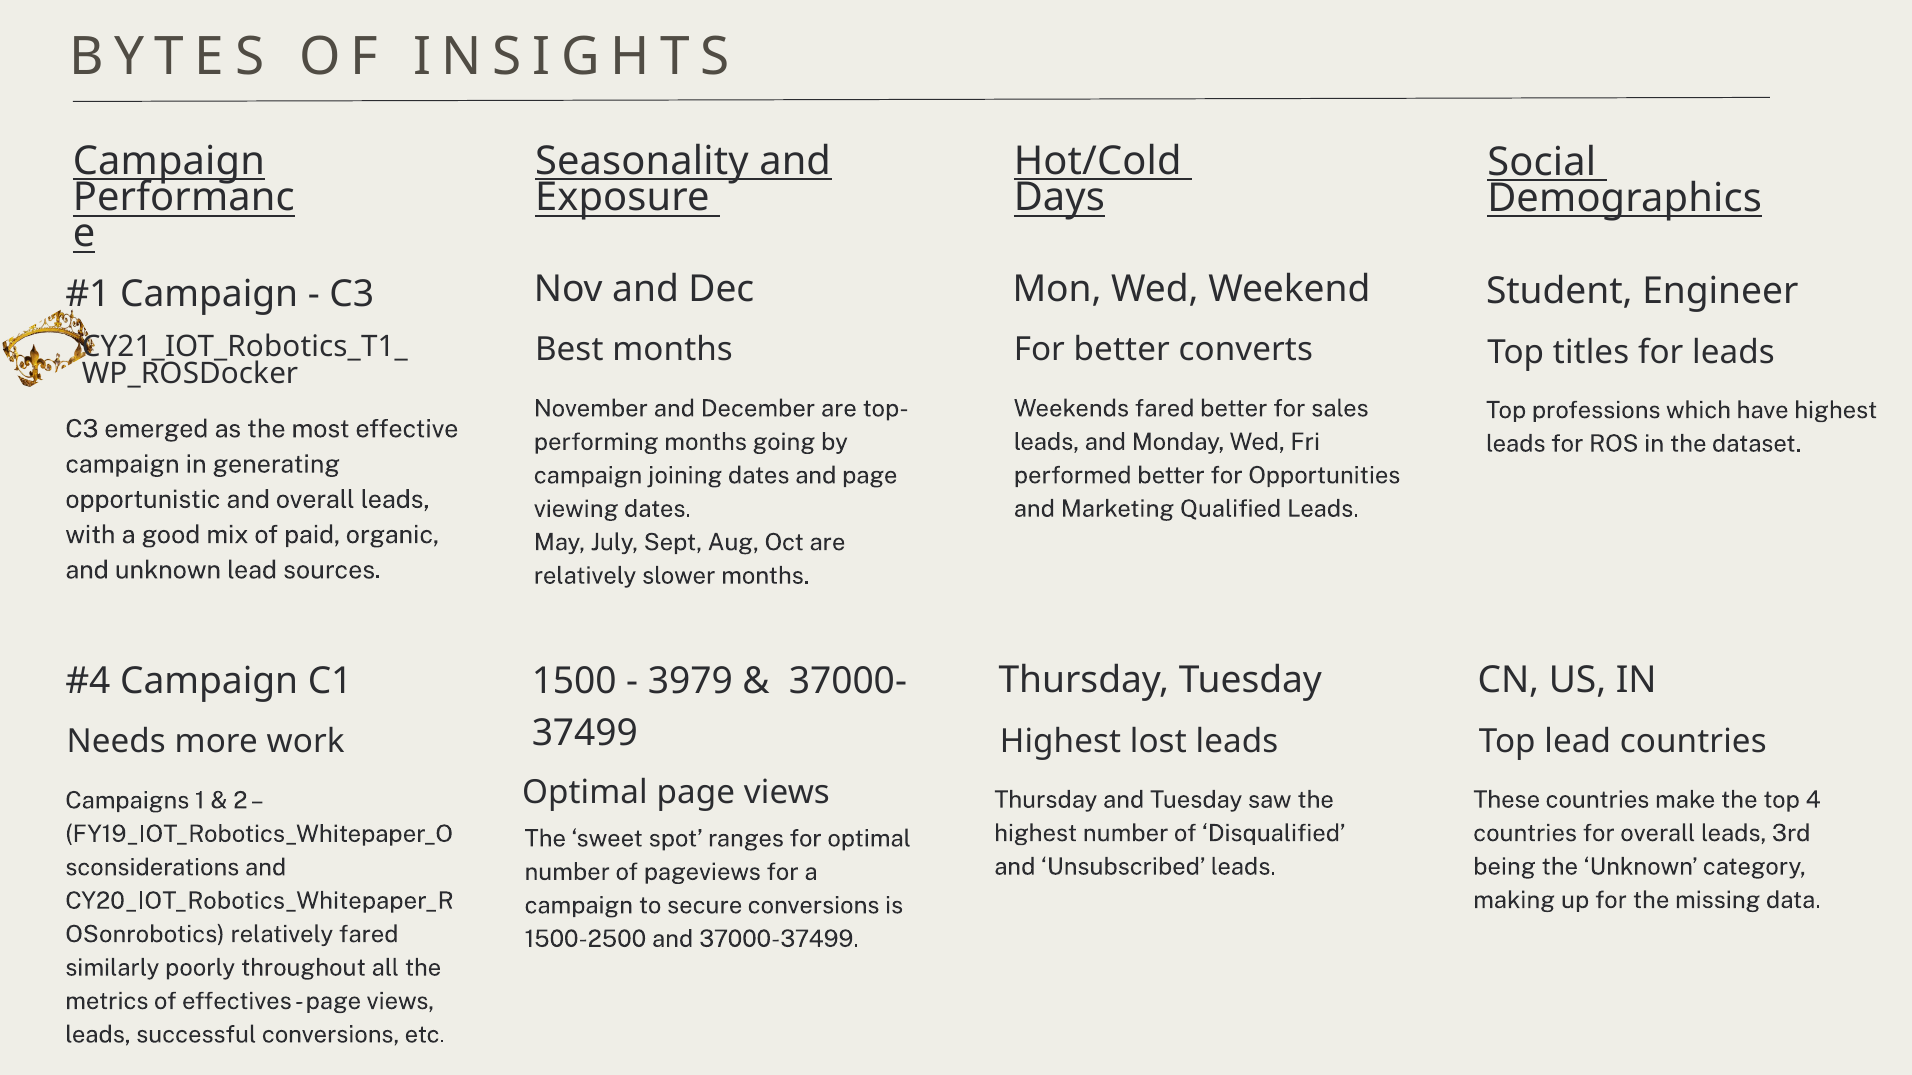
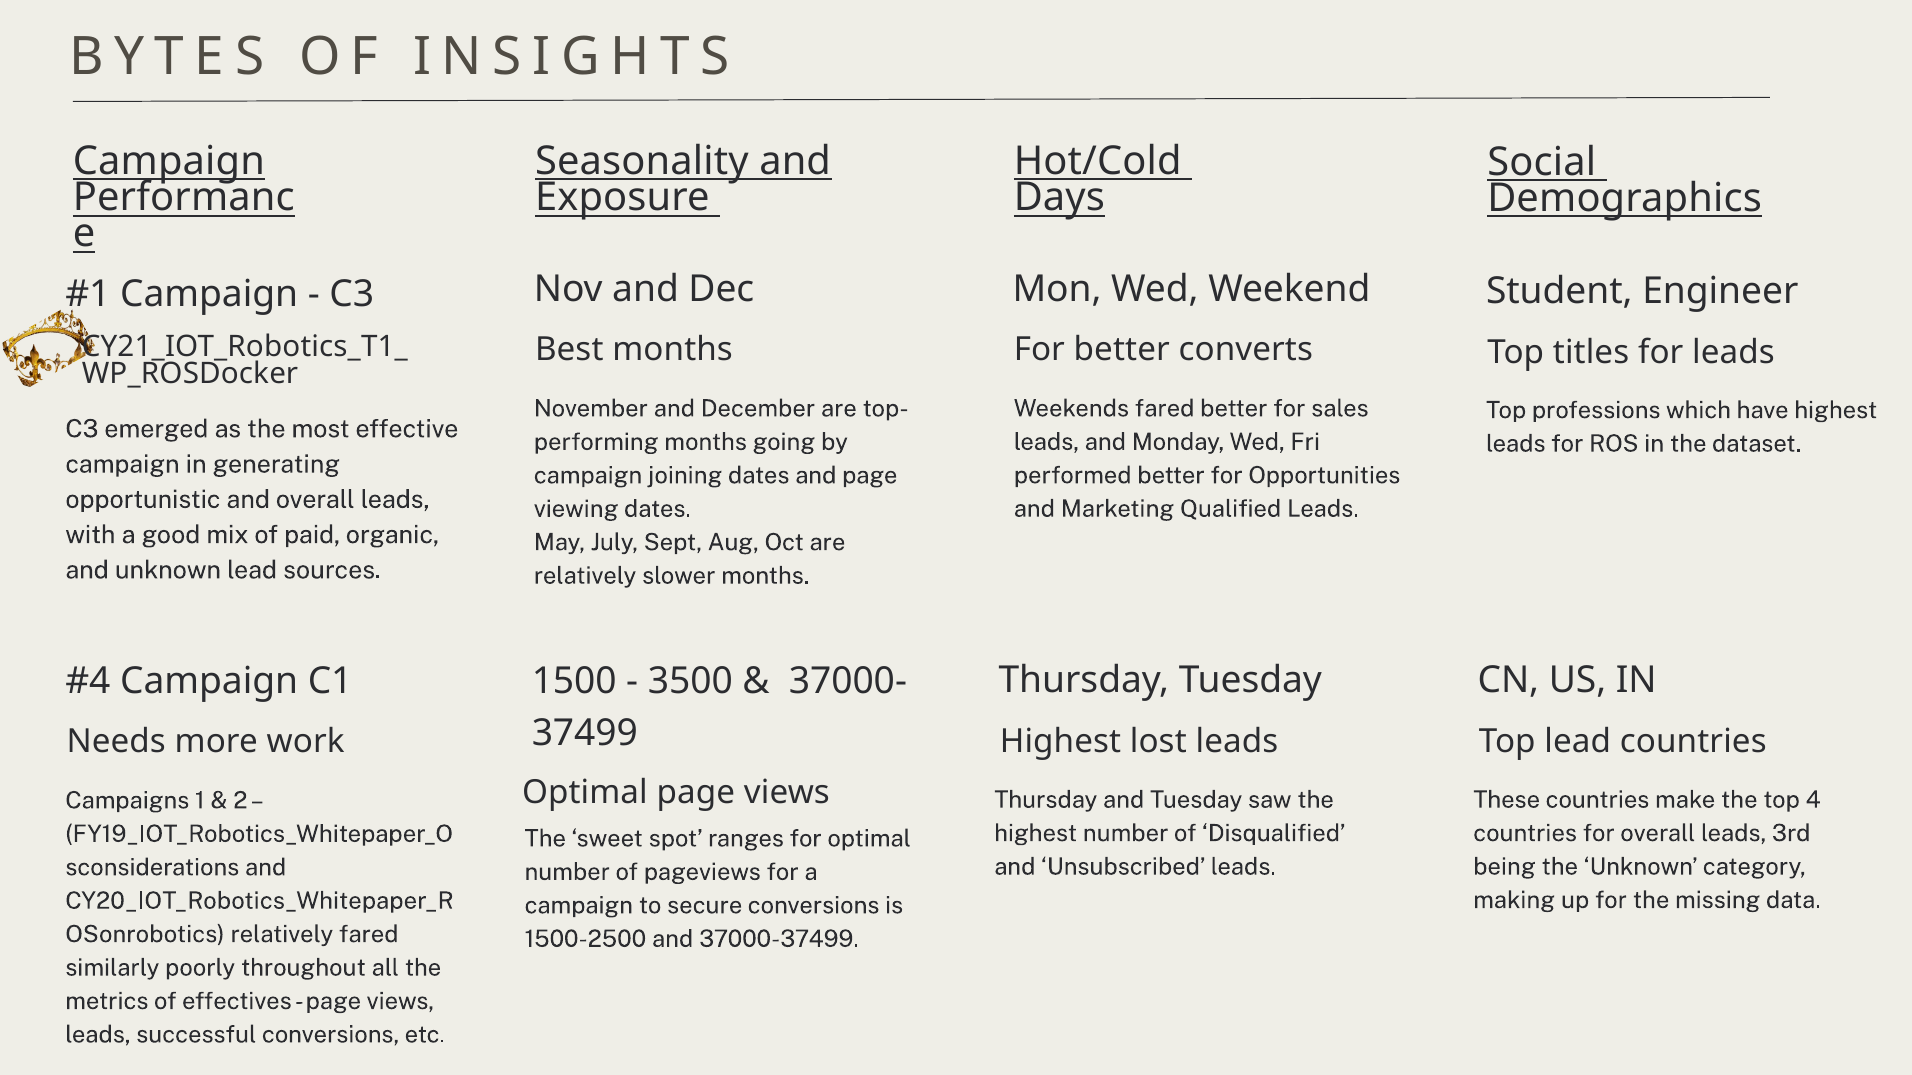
3979: 3979 -> 3500
